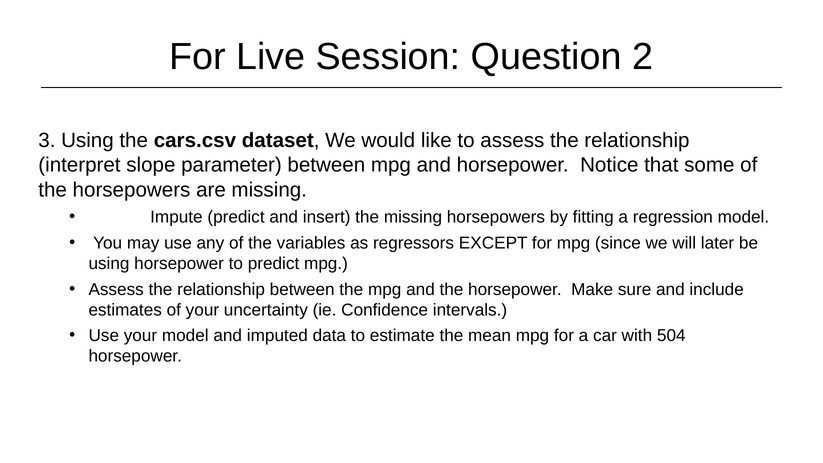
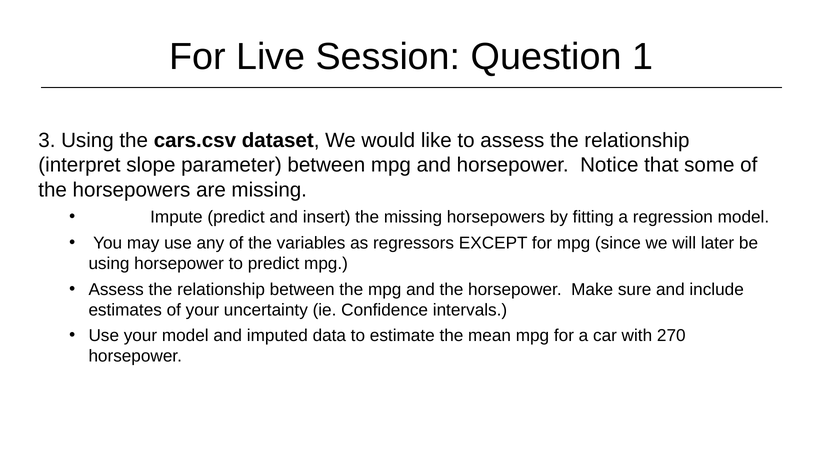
2: 2 -> 1
504: 504 -> 270
